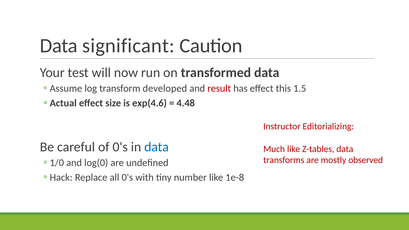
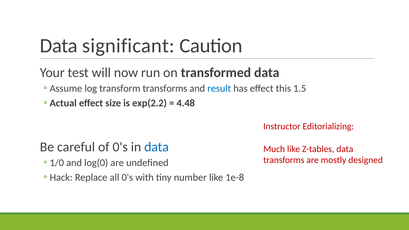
transform developed: developed -> transforms
result colour: red -> blue
exp(4.6: exp(4.6 -> exp(2.2
observed: observed -> designed
